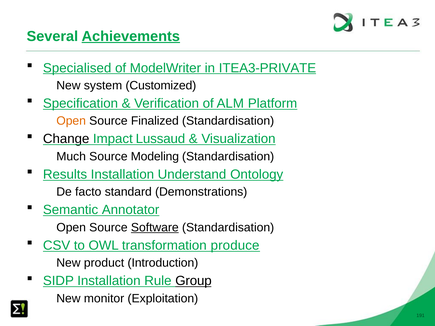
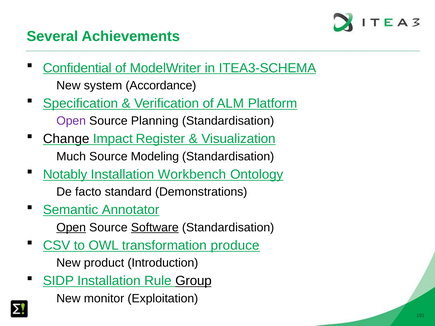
Achievements underline: present -> none
Specialised: Specialised -> Confidential
ITEA3-PRIVATE: ITEA3-PRIVATE -> ITEA3-SCHEMA
Customized: Customized -> Accordance
Open at (71, 121) colour: orange -> purple
Finalized: Finalized -> Planning
Lussaud: Lussaud -> Register
Results: Results -> Notably
Understand: Understand -> Workbench
Open at (71, 228) underline: none -> present
